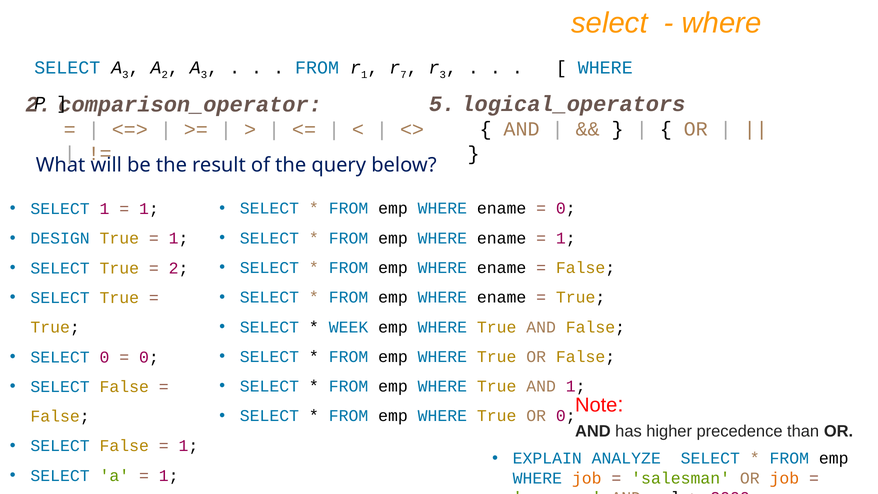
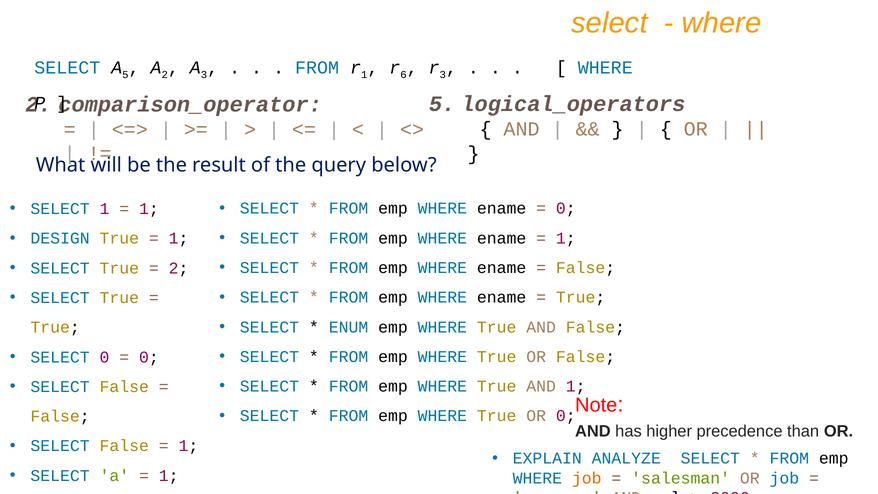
SELECT A 3: 3 -> 5
7: 7 -> 6
WEEK: WEEK -> ENUM
job at (784, 478) colour: orange -> blue
